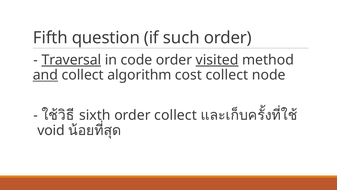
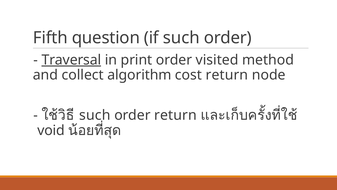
code: code -> print
visited underline: present -> none
and underline: present -> none
cost collect: collect -> return
sixth at (95, 115): sixth -> such
order collect: collect -> return
